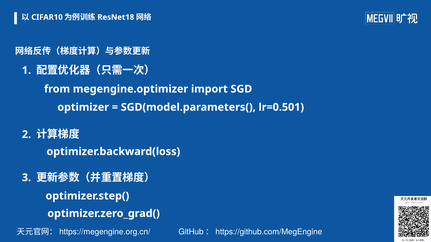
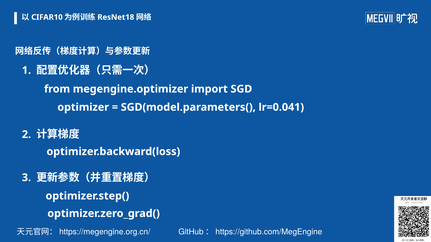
lr=0.501: lr=0.501 -> lr=0.041
